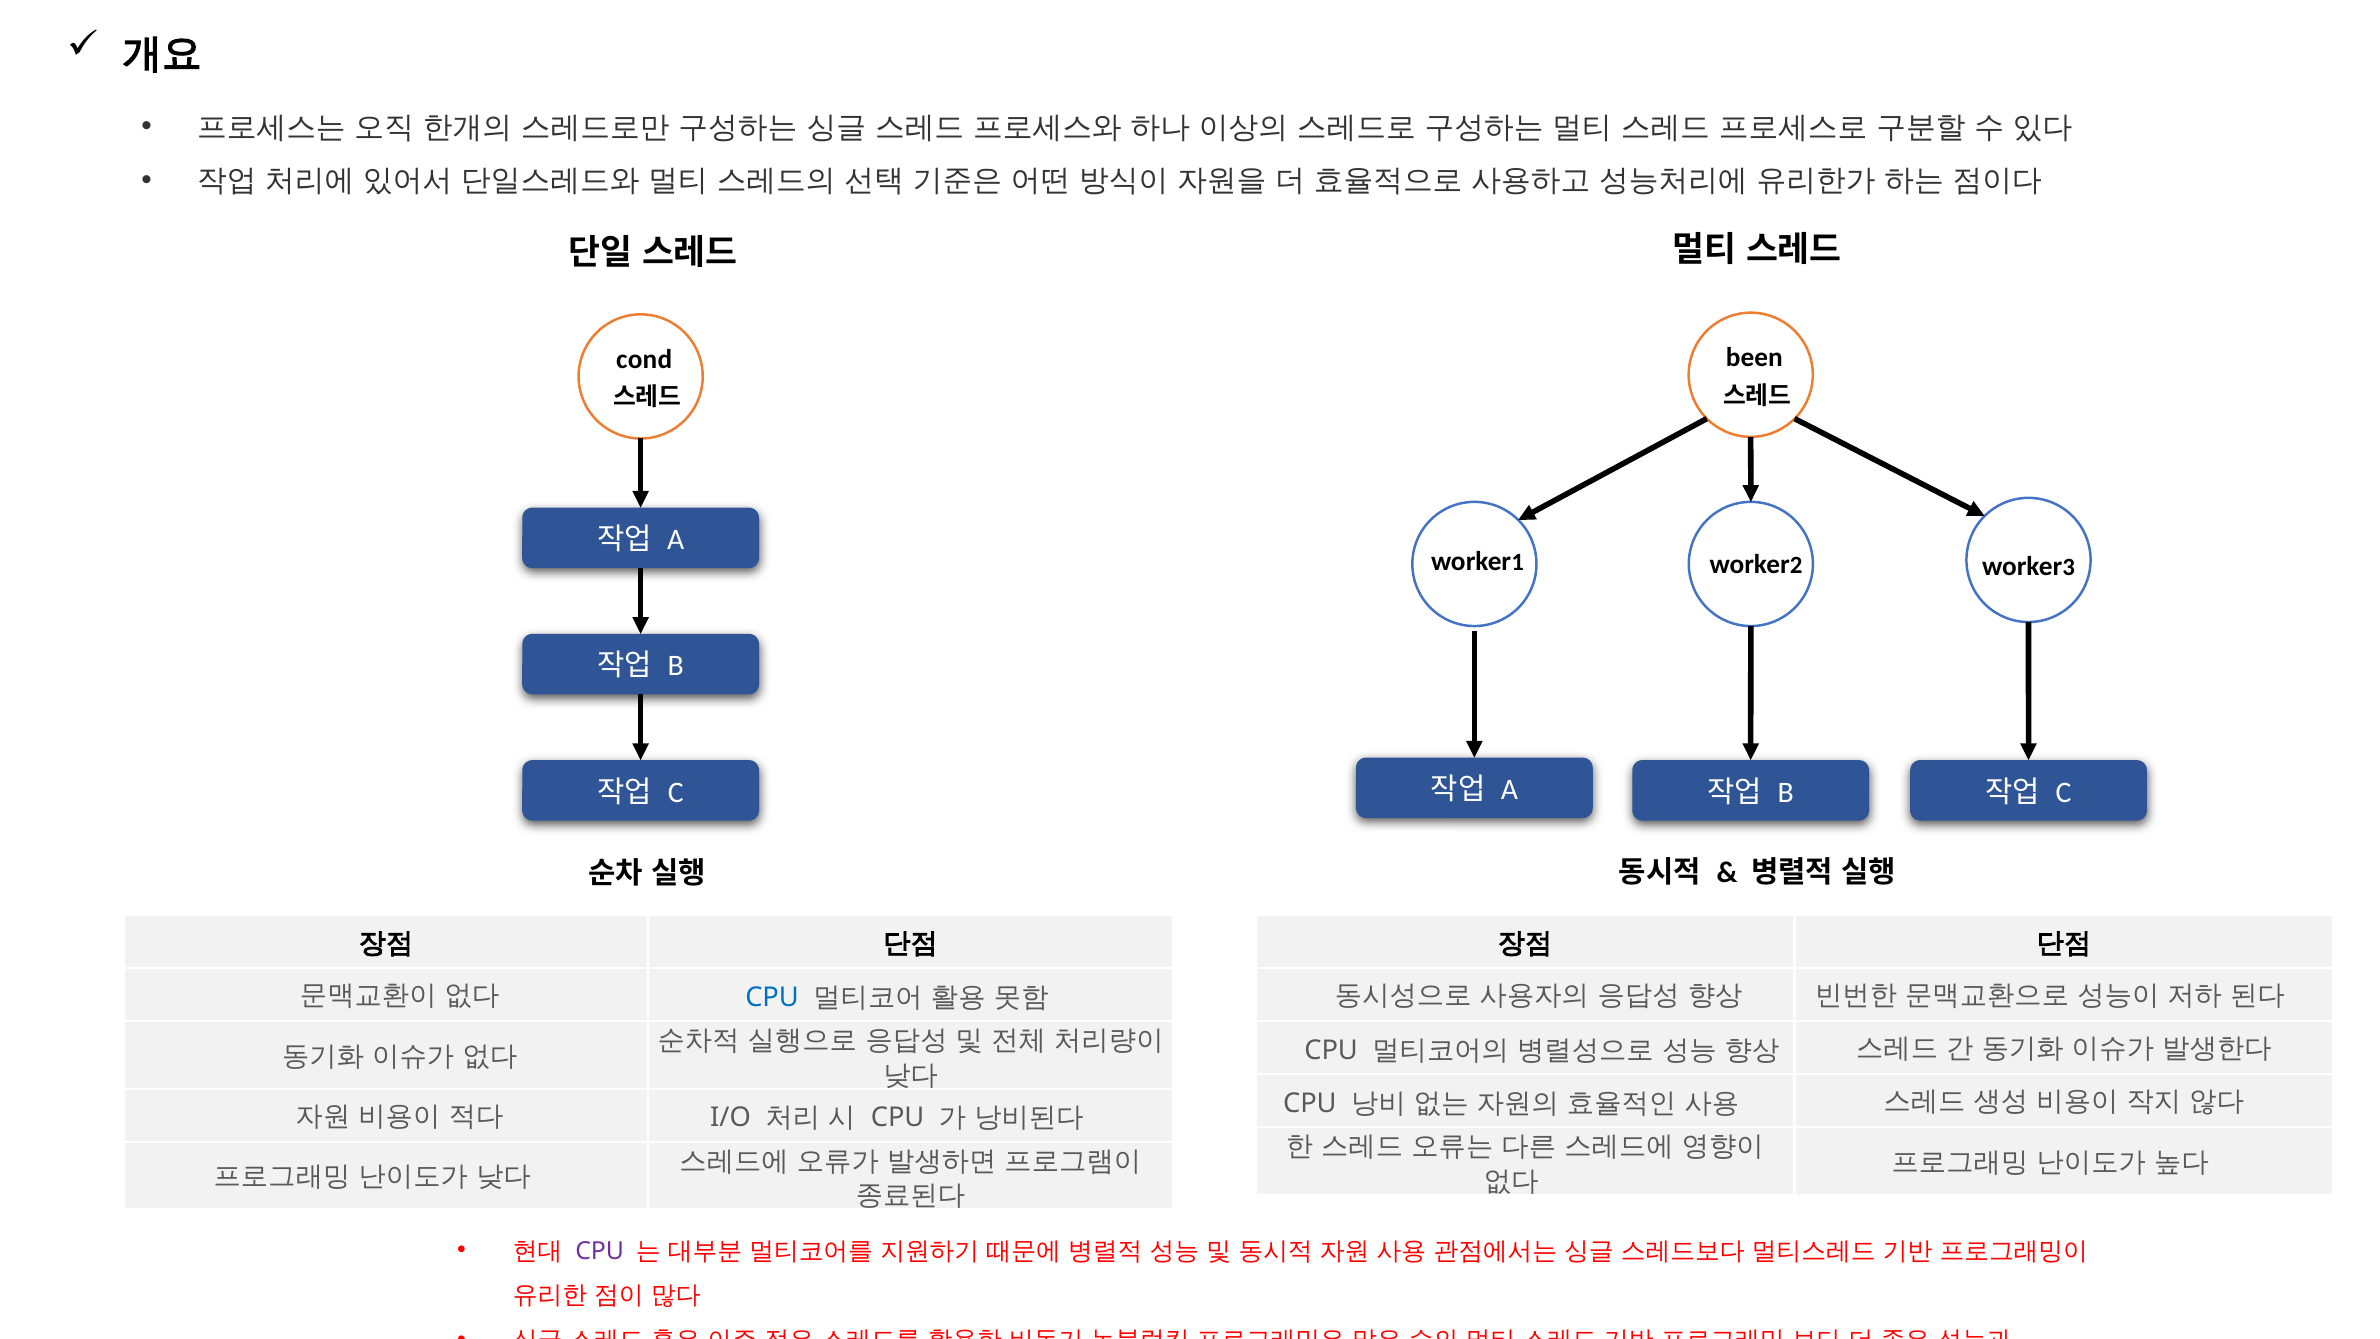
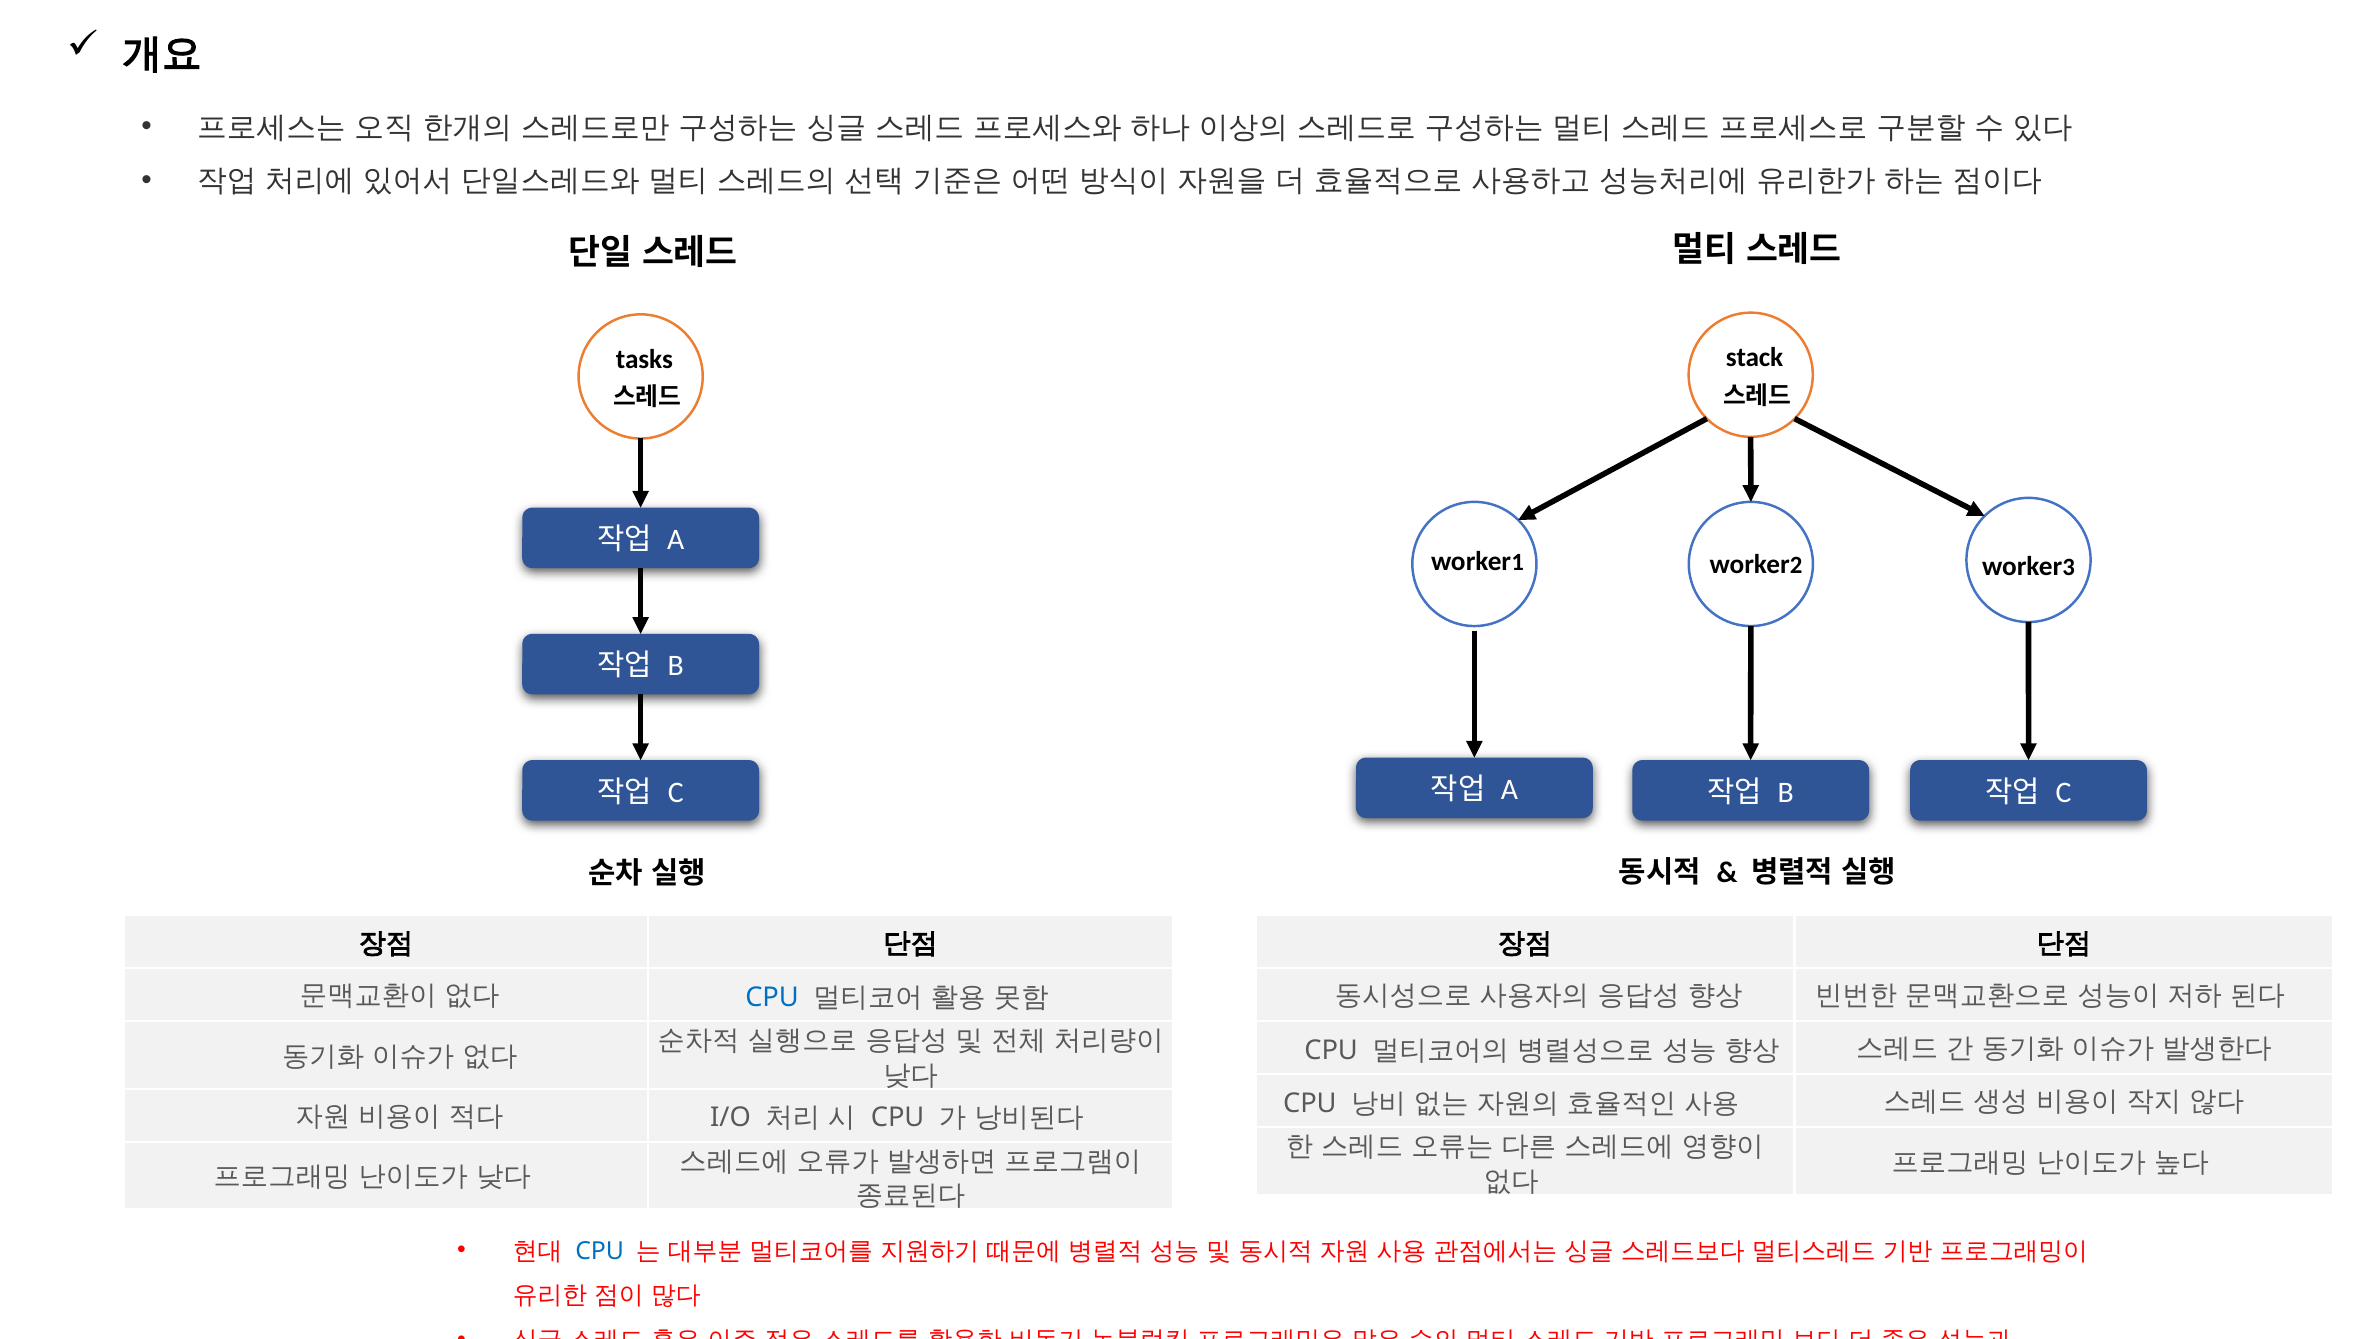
been: been -> stack
cond: cond -> tasks
CPU at (600, 1251) colour: purple -> blue
